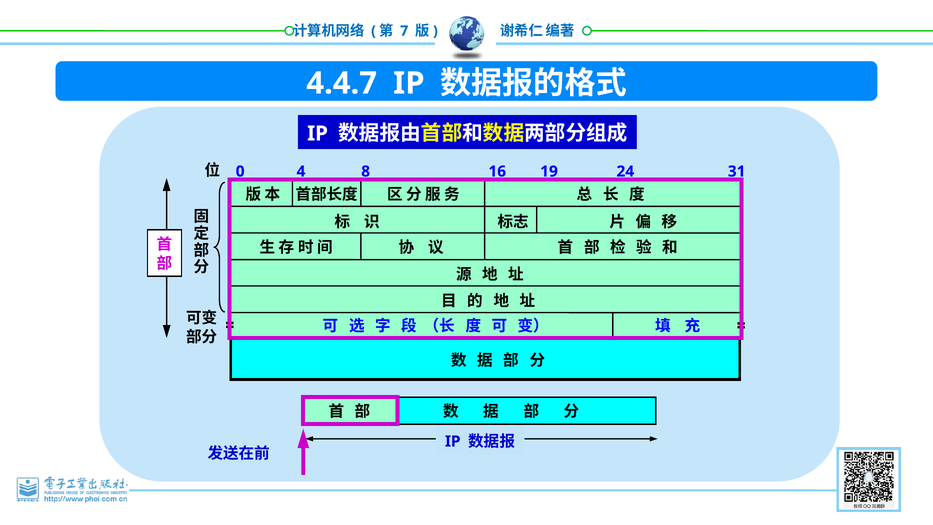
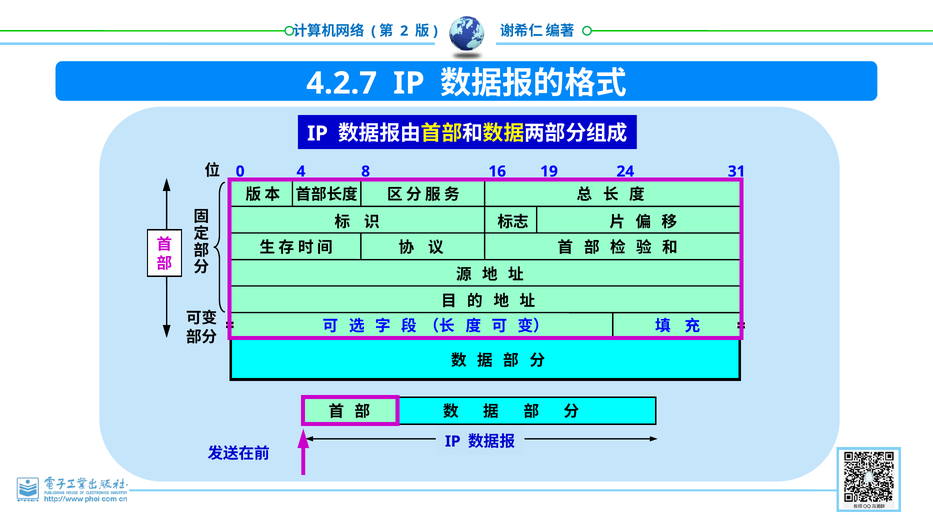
7: 7 -> 2
4.4.7: 4.4.7 -> 4.2.7
